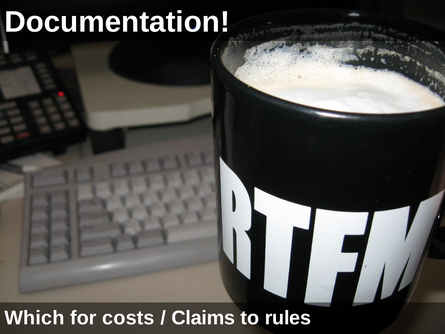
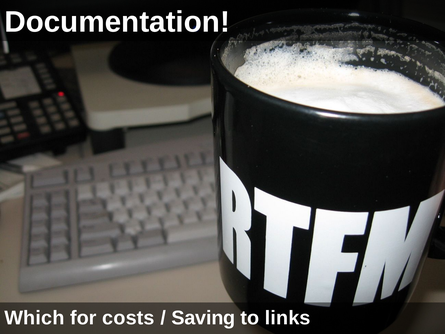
Claims: Claims -> Saving
rules: rules -> links
